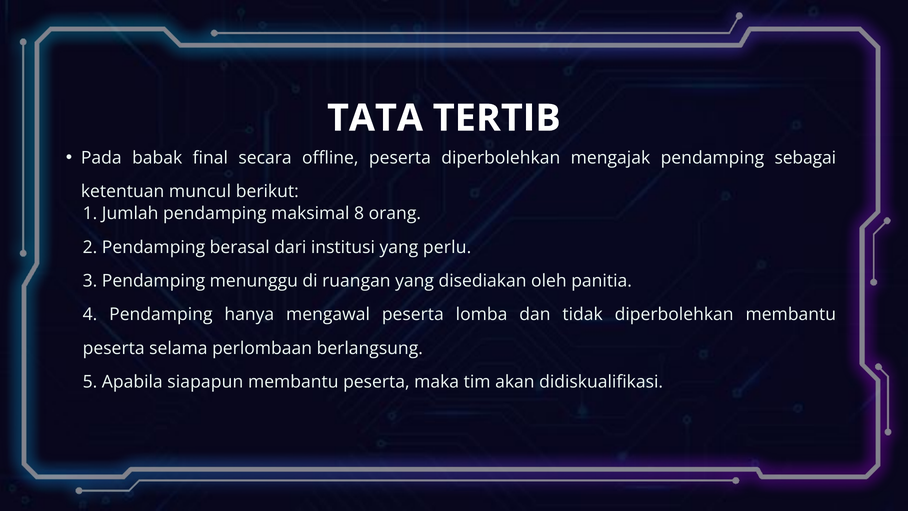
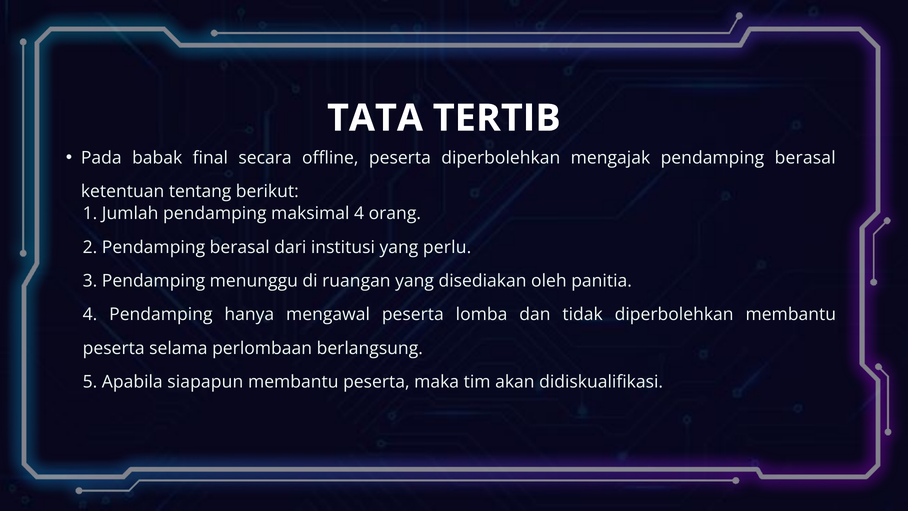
mengajak pendamping sebagai: sebagai -> berasal
muncul: muncul -> tentang
maksimal 8: 8 -> 4
